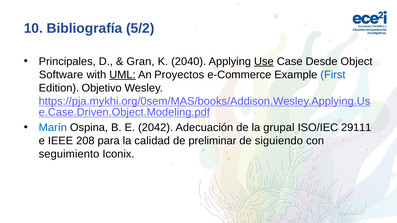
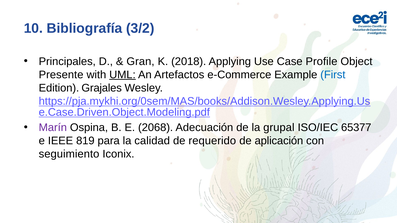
5/2: 5/2 -> 3/2
2040: 2040 -> 2018
Use underline: present -> none
Desde: Desde -> Profile
Software: Software -> Presente
Proyectos: Proyectos -> Artefactos
Objetivo: Objetivo -> Grajales
Marín colour: blue -> purple
2042: 2042 -> 2068
29111: 29111 -> 65377
208: 208 -> 819
preliminar: preliminar -> requerido
siguiendo: siguiendo -> aplicación
